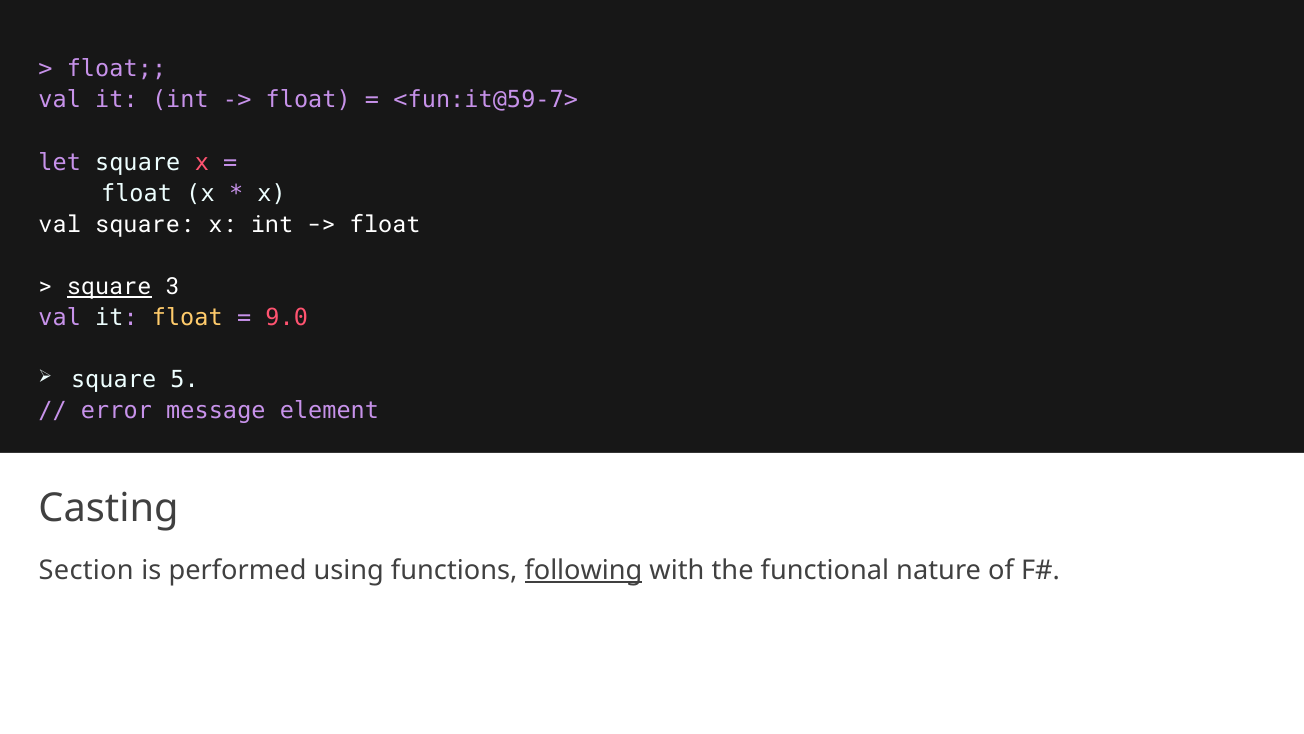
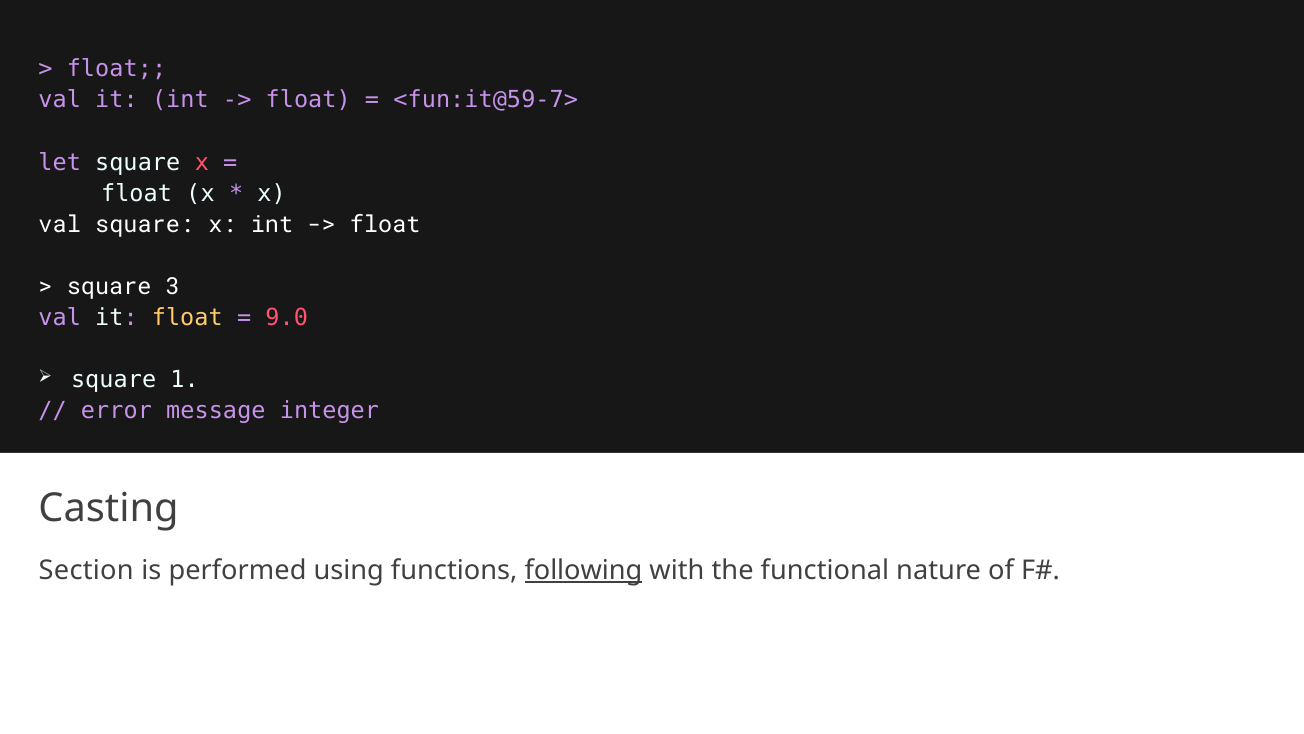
square at (109, 287) underline: present -> none
5: 5 -> 1
element: element -> integer
